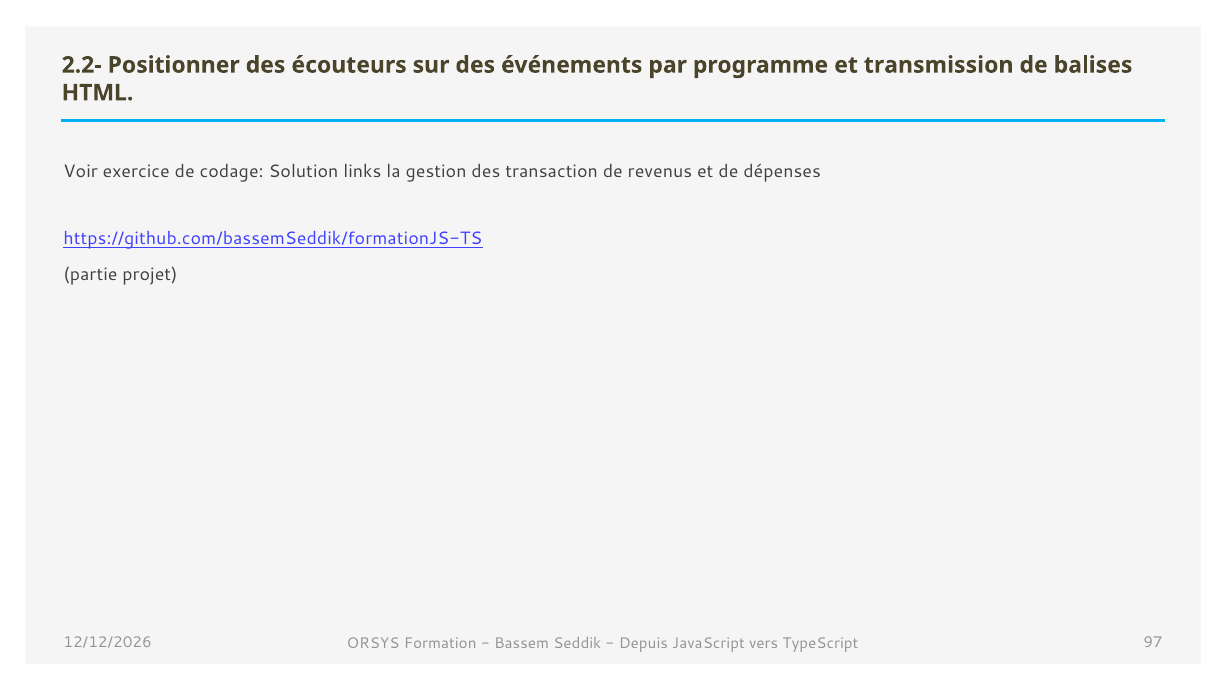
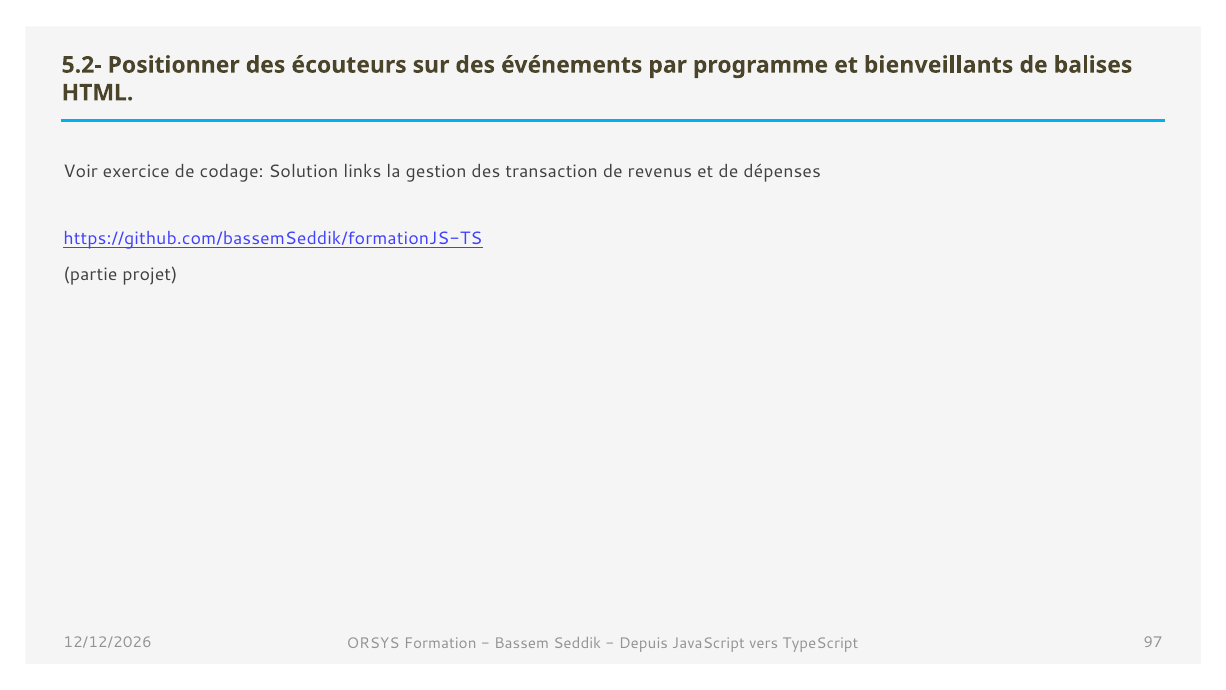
2.2-: 2.2- -> 5.2-
transmission: transmission -> bienveillants
